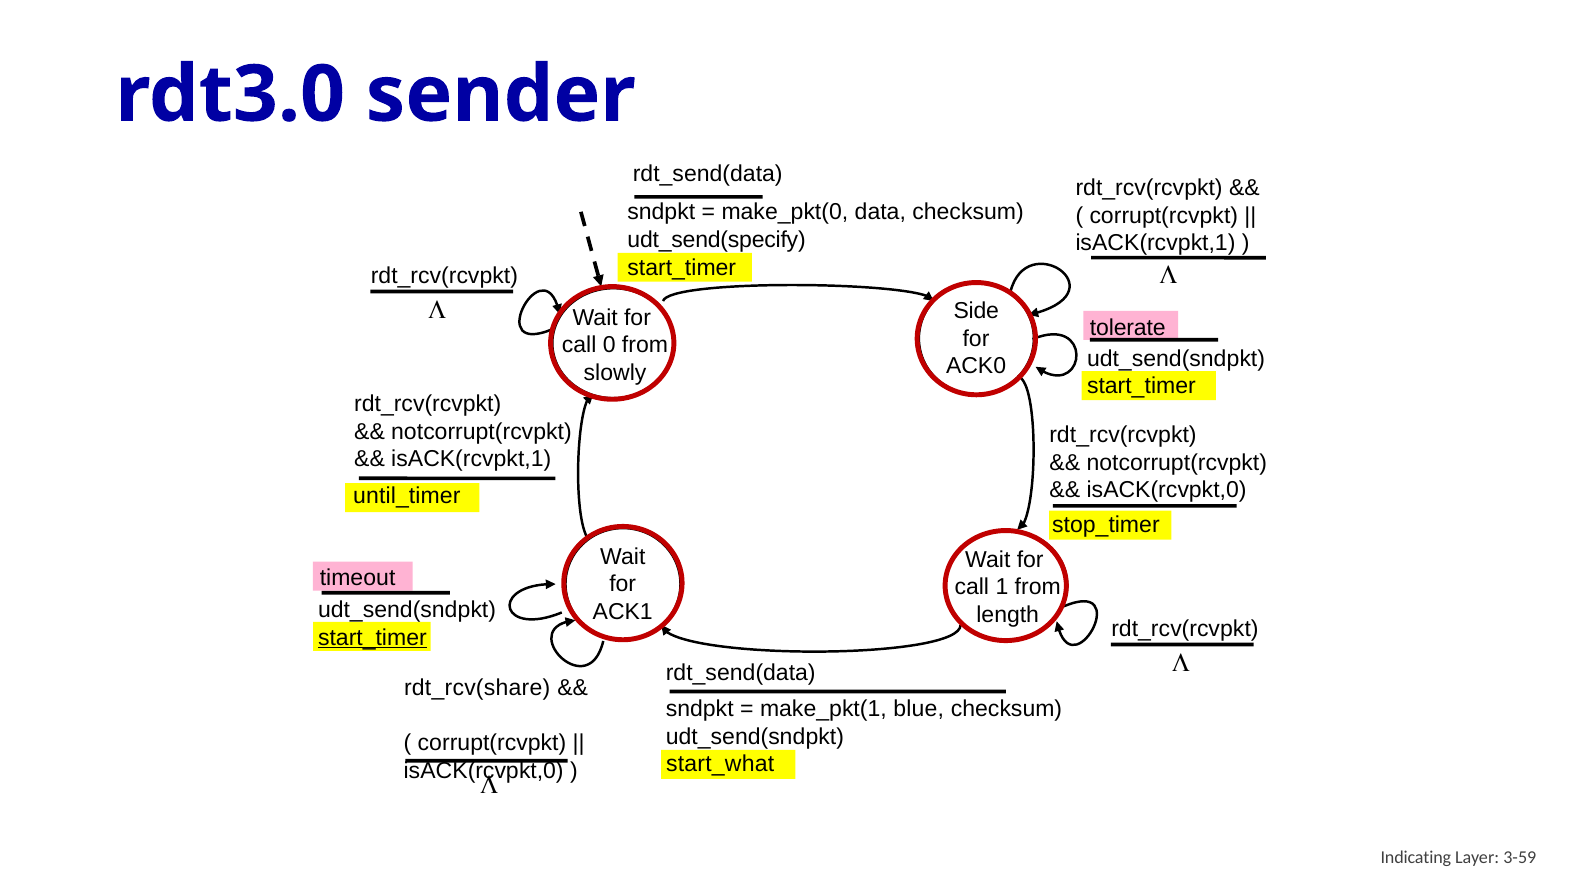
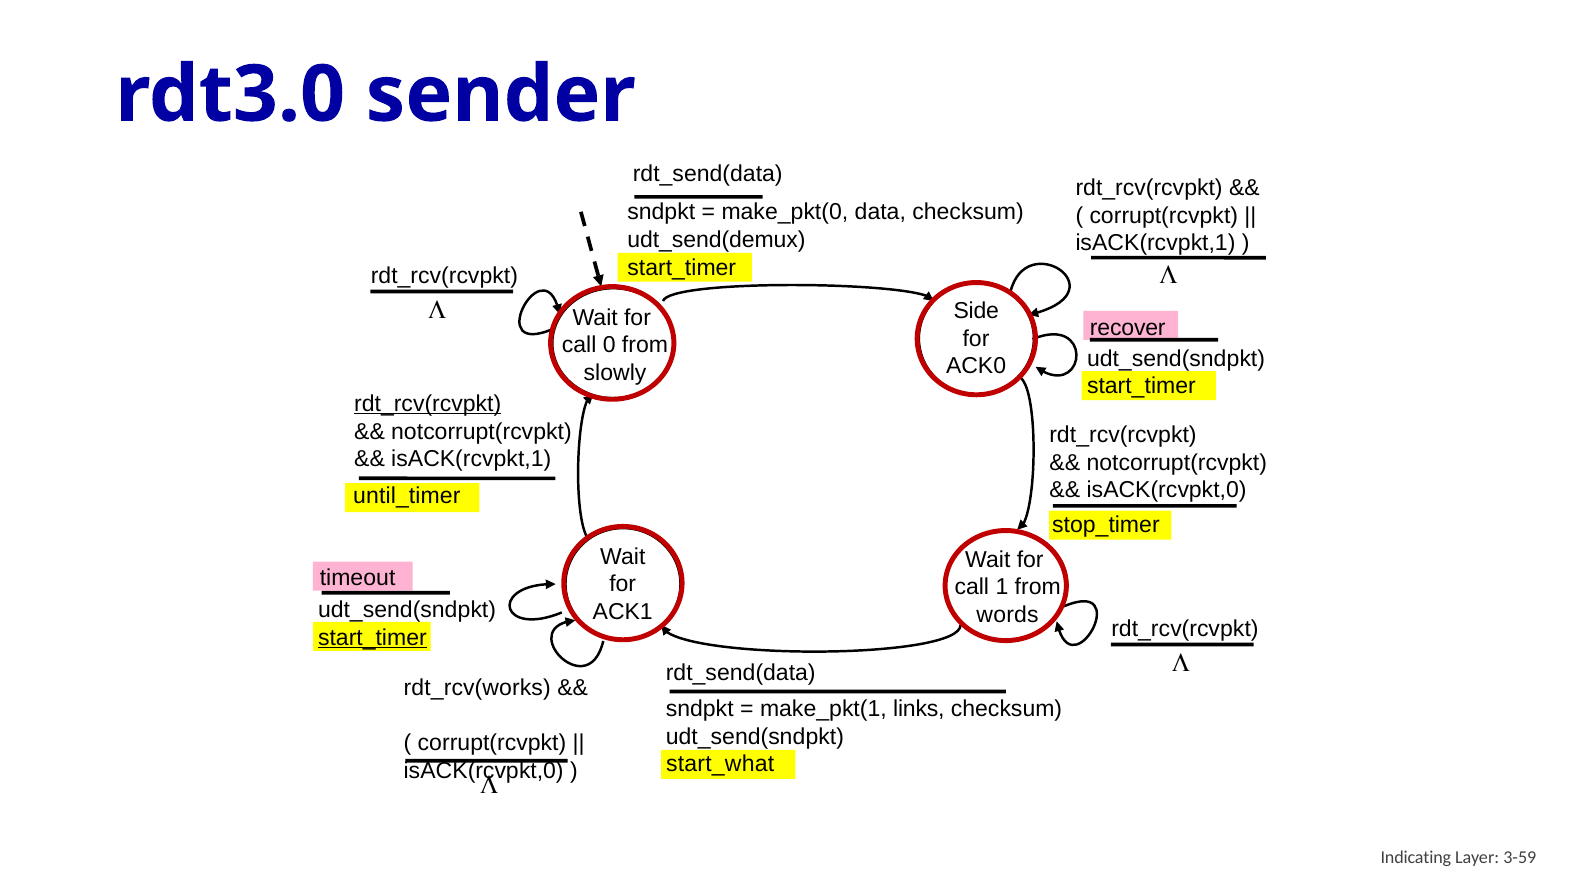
udt_send(specify: udt_send(specify -> udt_send(demux
tolerate: tolerate -> recover
rdt_rcv(rcvpkt at (428, 404) underline: none -> present
length: length -> words
rdt_rcv(share: rdt_rcv(share -> rdt_rcv(works
blue: blue -> links
